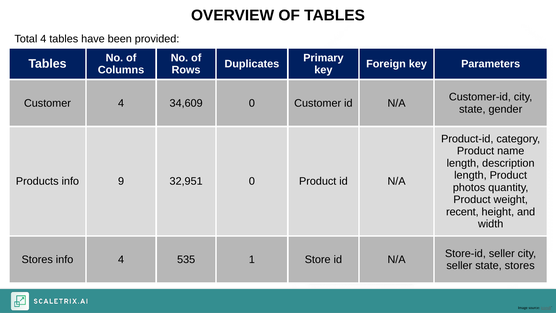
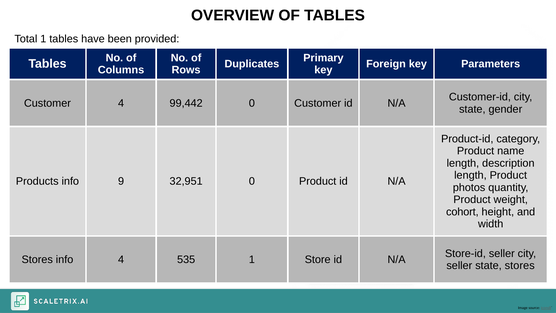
Total 4: 4 -> 1
34,609: 34,609 -> 99,442
recent: recent -> cohort
